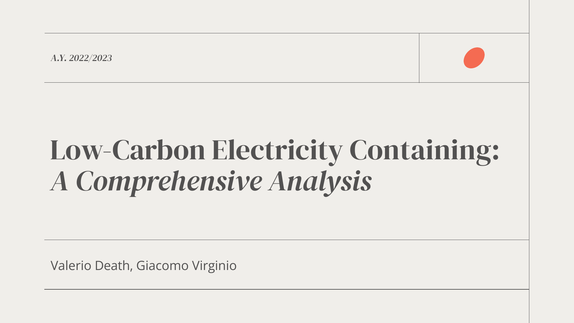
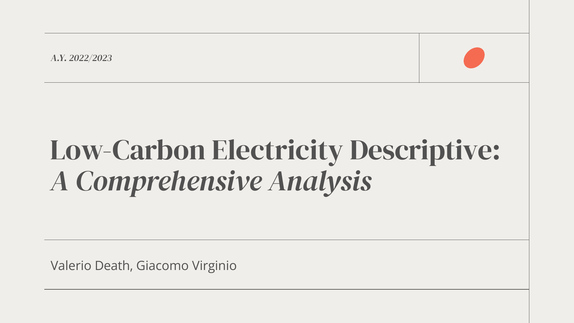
Containing: Containing -> Descriptive
